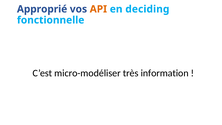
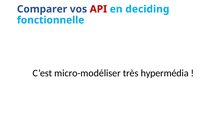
Approprié: Approprié -> Comparer
API colour: orange -> red
information: information -> hypermédia
